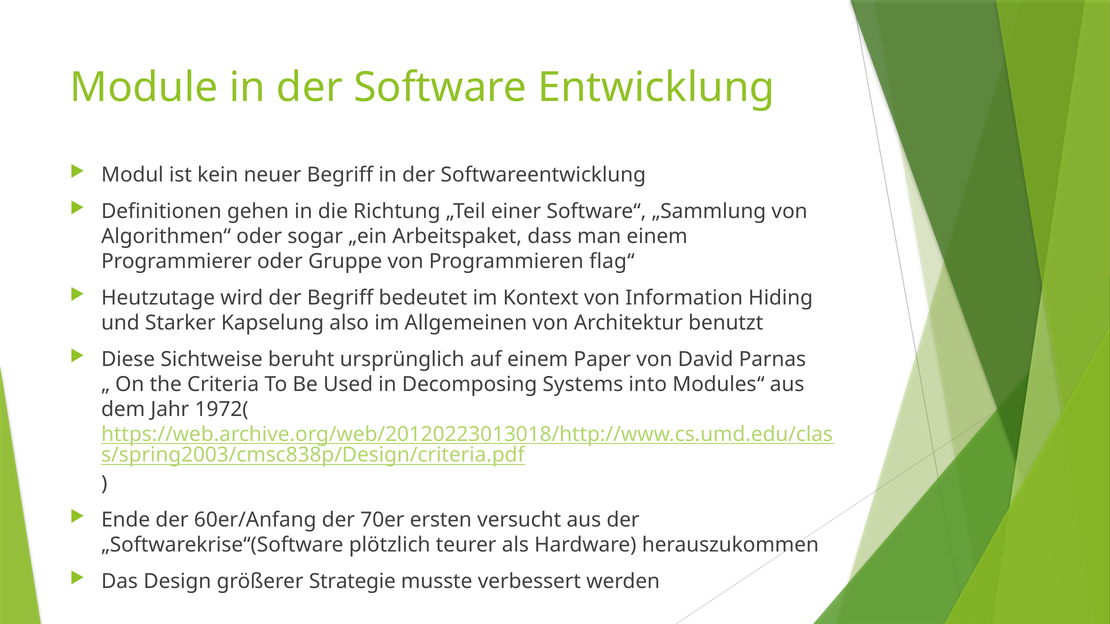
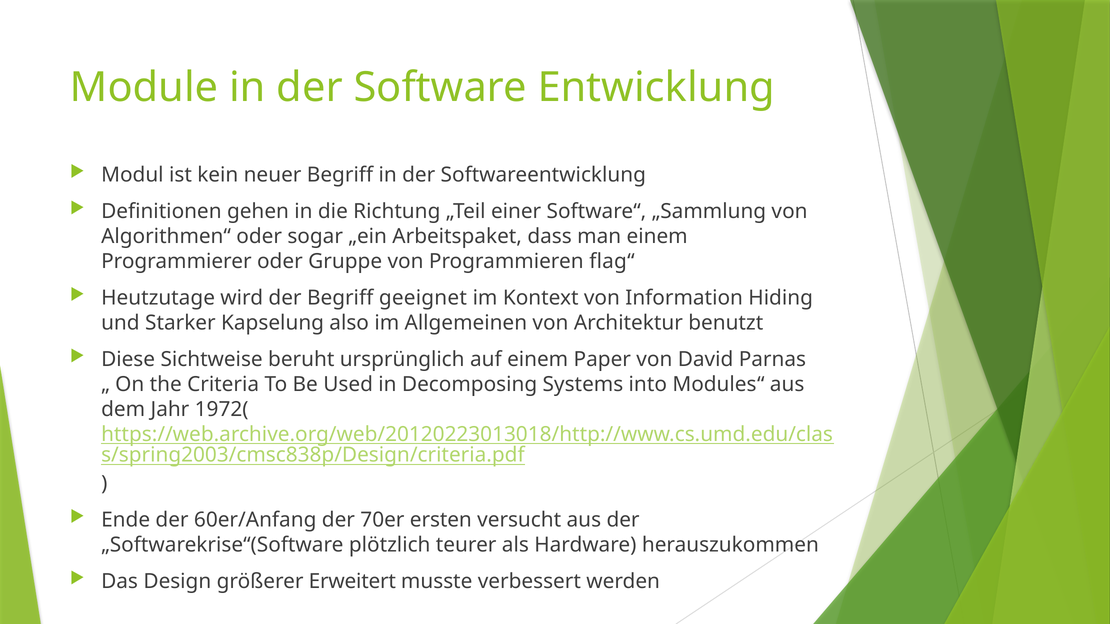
bedeutet: bedeutet -> geeignet
Strategie: Strategie -> Erweitert
